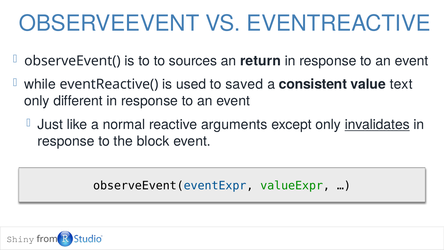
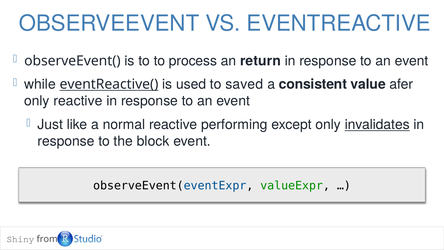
sources: sources -> process
eventReactive( underline: none -> present
text: text -> afer
only different: different -> reactive
arguments: arguments -> performing
